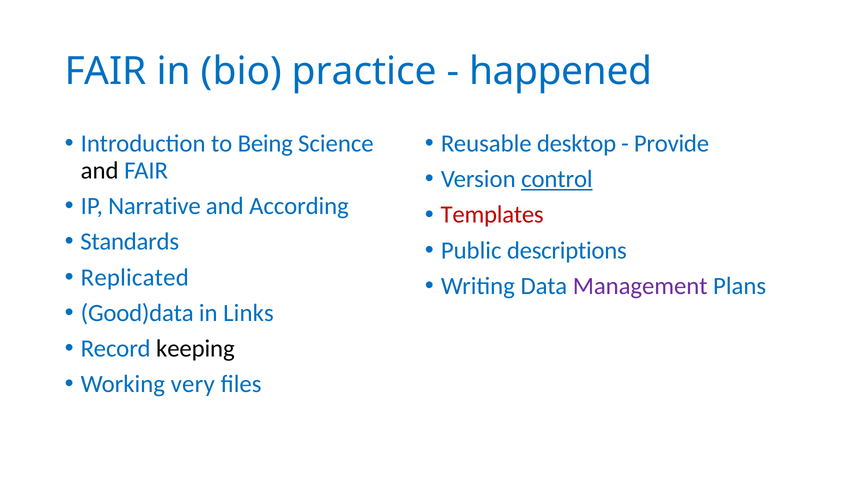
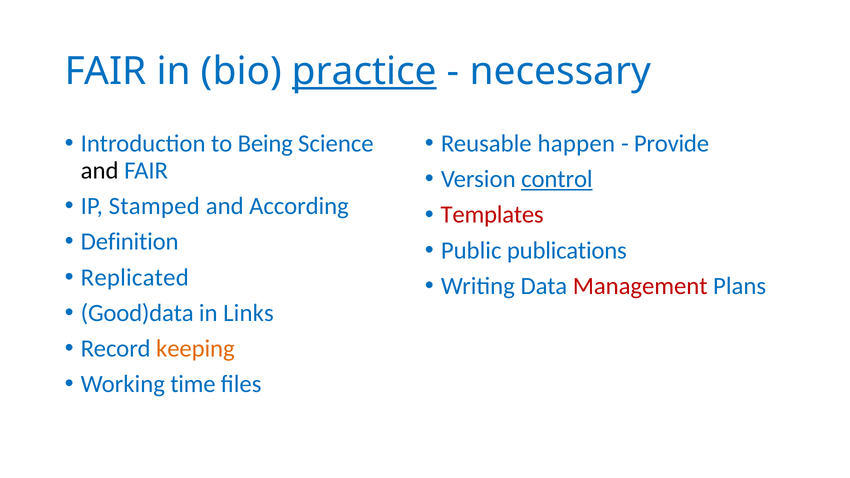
practice underline: none -> present
happened: happened -> necessary
desktop: desktop -> happen
Narrative: Narrative -> Stamped
Standards: Standards -> Definition
descriptions: descriptions -> publications
Management colour: purple -> red
keeping colour: black -> orange
very: very -> time
